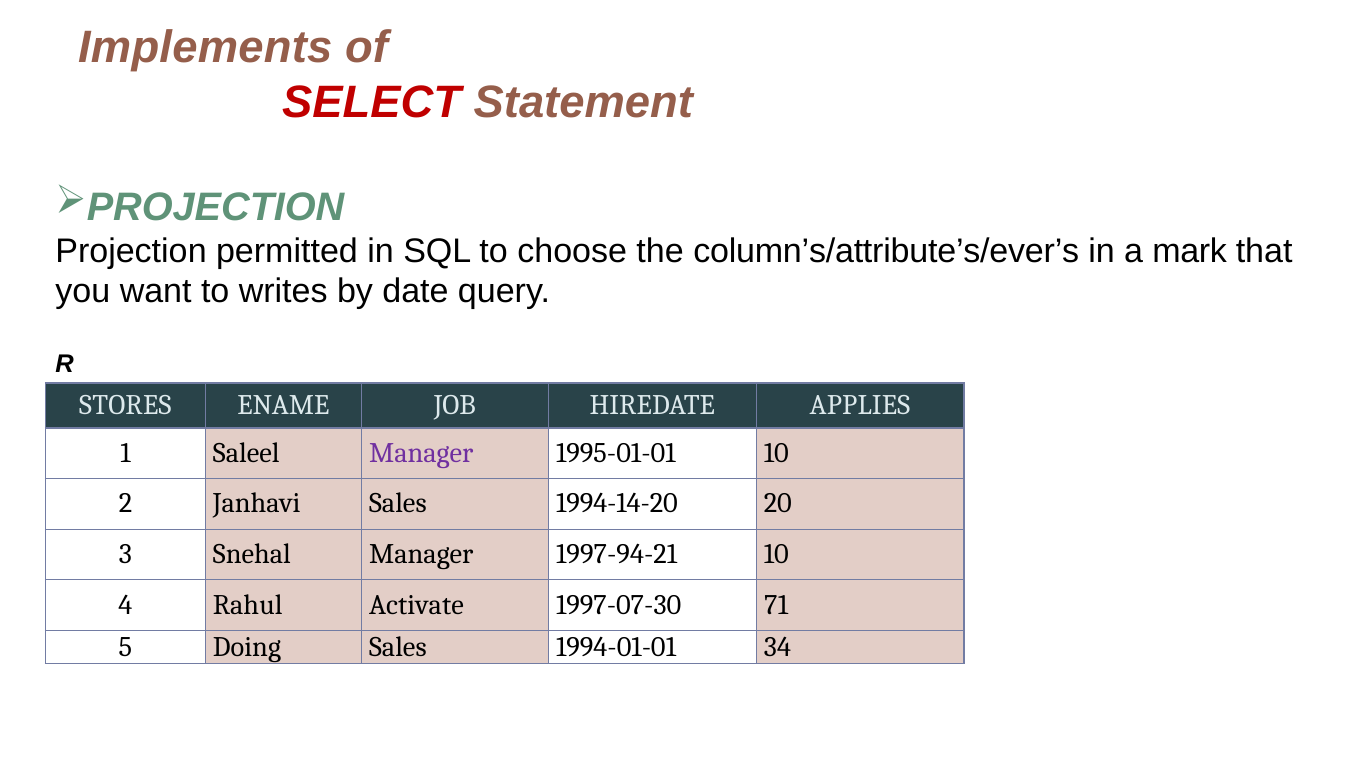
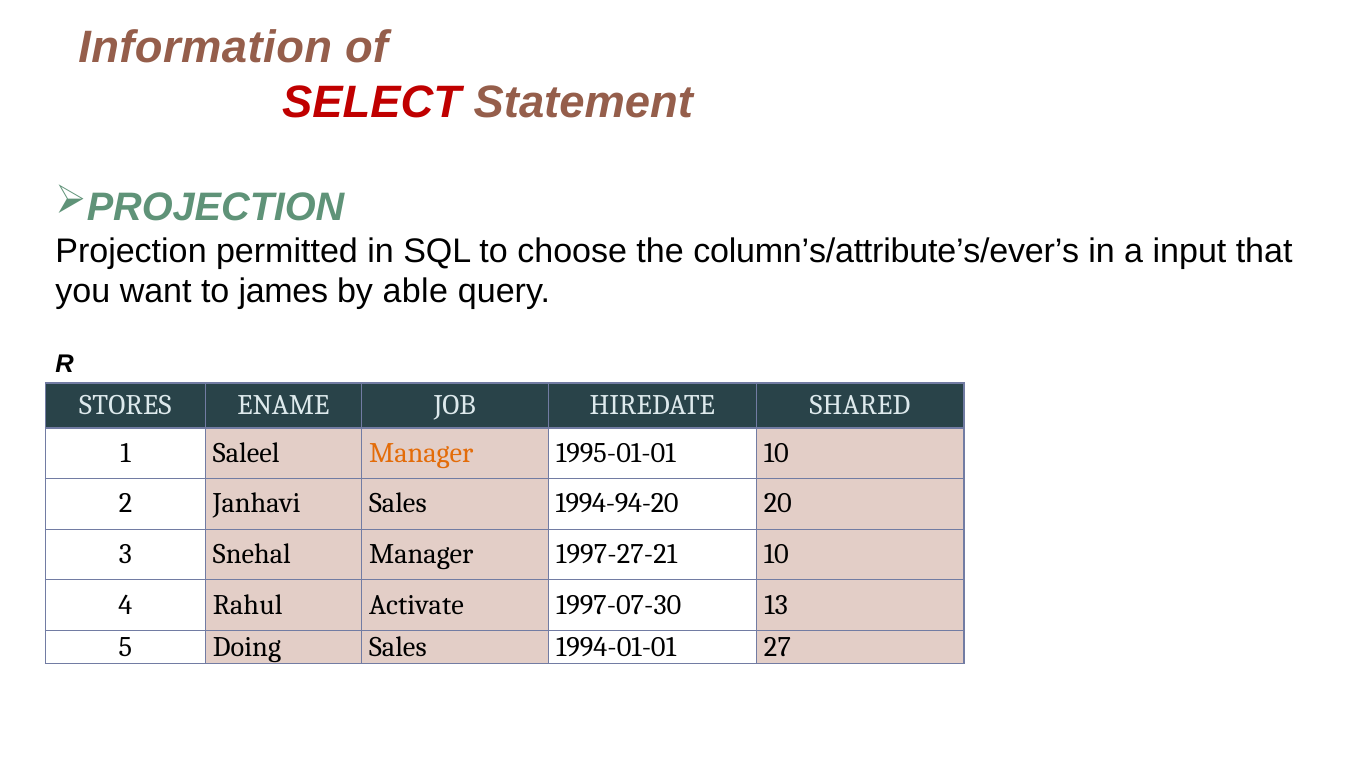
Implements: Implements -> Information
mark: mark -> input
writes: writes -> james
date: date -> able
APPLIES: APPLIES -> SHARED
Manager at (421, 453) colour: purple -> orange
1994-14-20: 1994-14-20 -> 1994-94-20
1997-94-21: 1997-94-21 -> 1997-27-21
71: 71 -> 13
34: 34 -> 27
